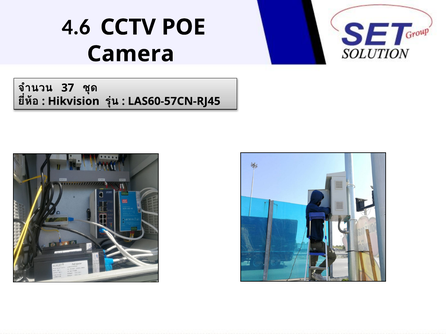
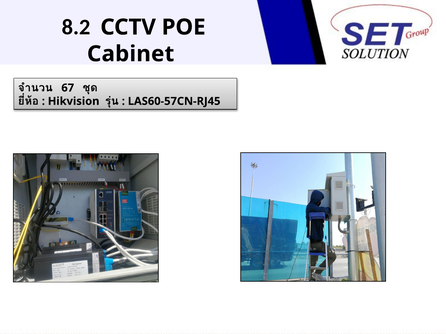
4.6: 4.6 -> 8.2
Camera: Camera -> Cabinet
37: 37 -> 67
